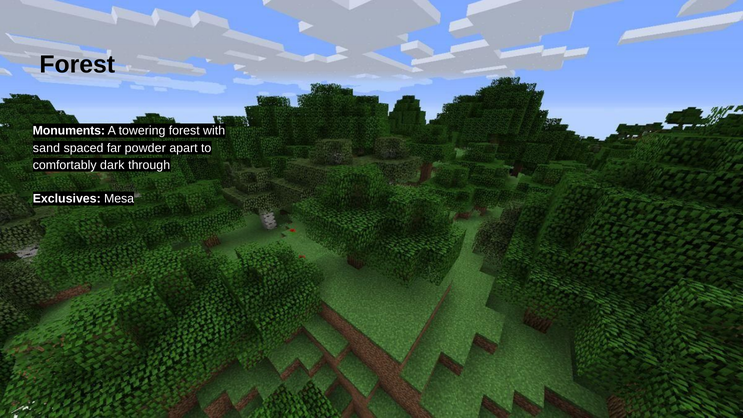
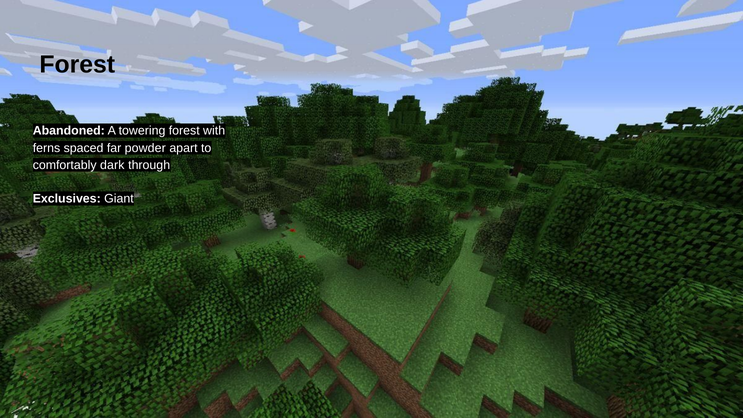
Monuments: Monuments -> Abandoned
sand: sand -> ferns
Mesa: Mesa -> Giant
